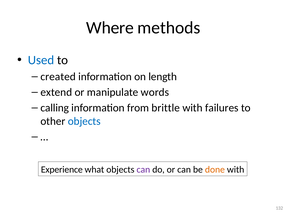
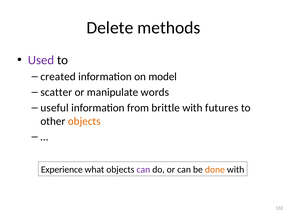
Where: Where -> Delete
Used colour: blue -> purple
length: length -> model
extend: extend -> scatter
calling: calling -> useful
failures: failures -> futures
objects at (84, 121) colour: blue -> orange
